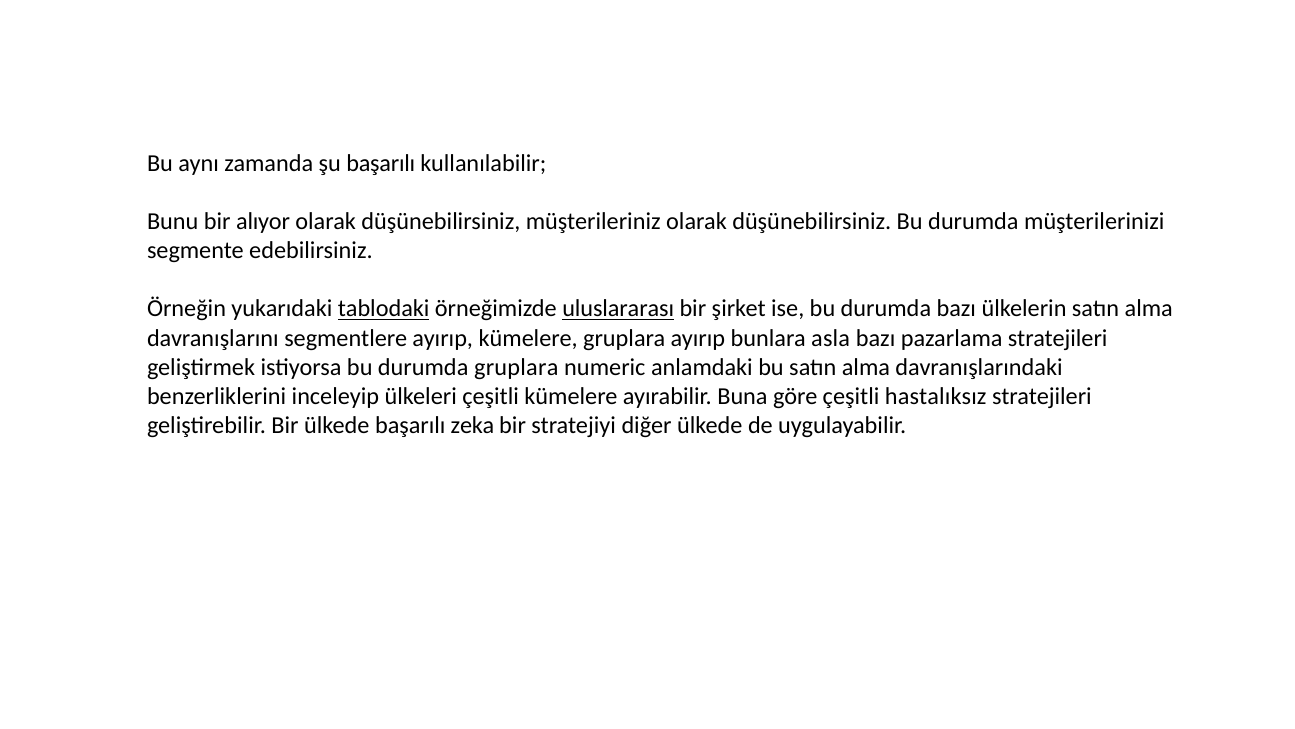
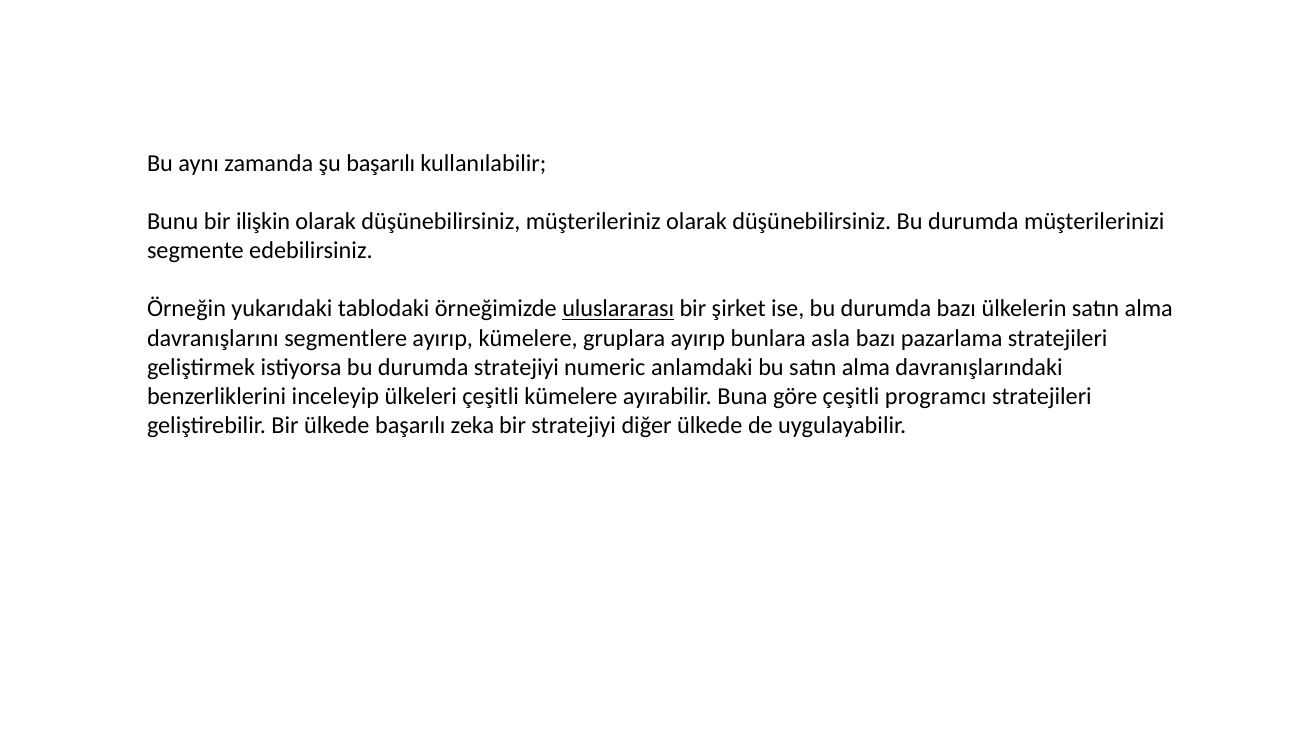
alıyor: alıyor -> ilişkin
tablodaki underline: present -> none
durumda gruplara: gruplara -> stratejiyi
hastalıksız: hastalıksız -> programcı
